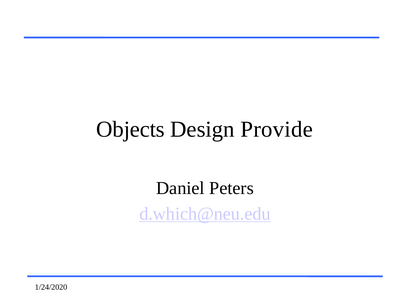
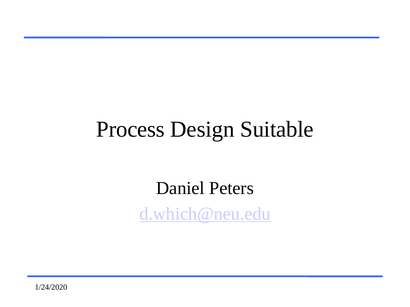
Objects: Objects -> Process
Provide: Provide -> Suitable
